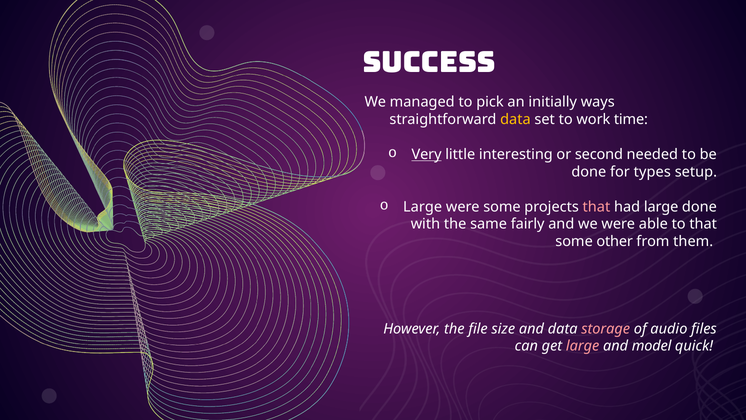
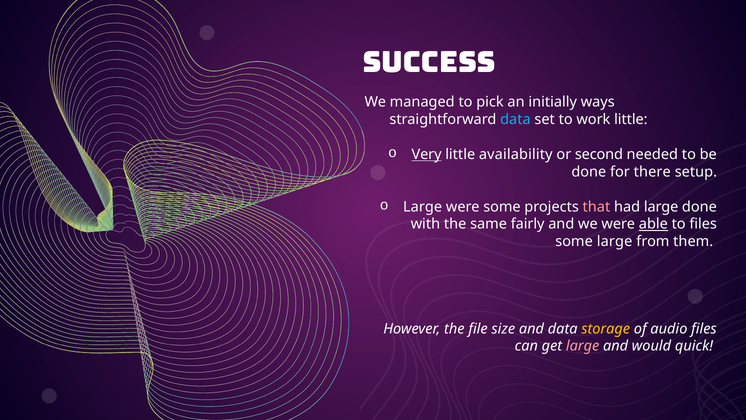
data at (515, 119) colour: yellow -> light blue
work time: time -> little
interesting: interesting -> availability
types: types -> there
able underline: none -> present
to that: that -> files
some other: other -> large
storage colour: pink -> yellow
model: model -> would
